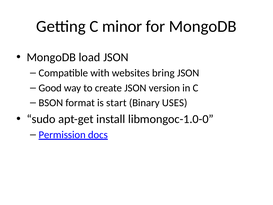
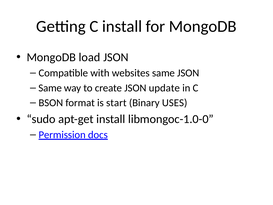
C minor: minor -> install
websites bring: bring -> same
Good at (50, 88): Good -> Same
version: version -> update
